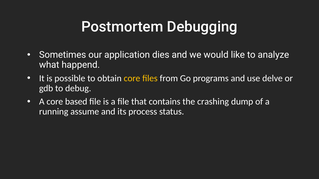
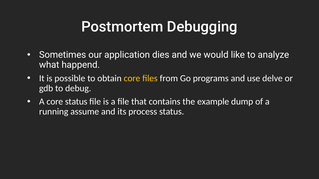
core based: based -> status
crashing: crashing -> example
